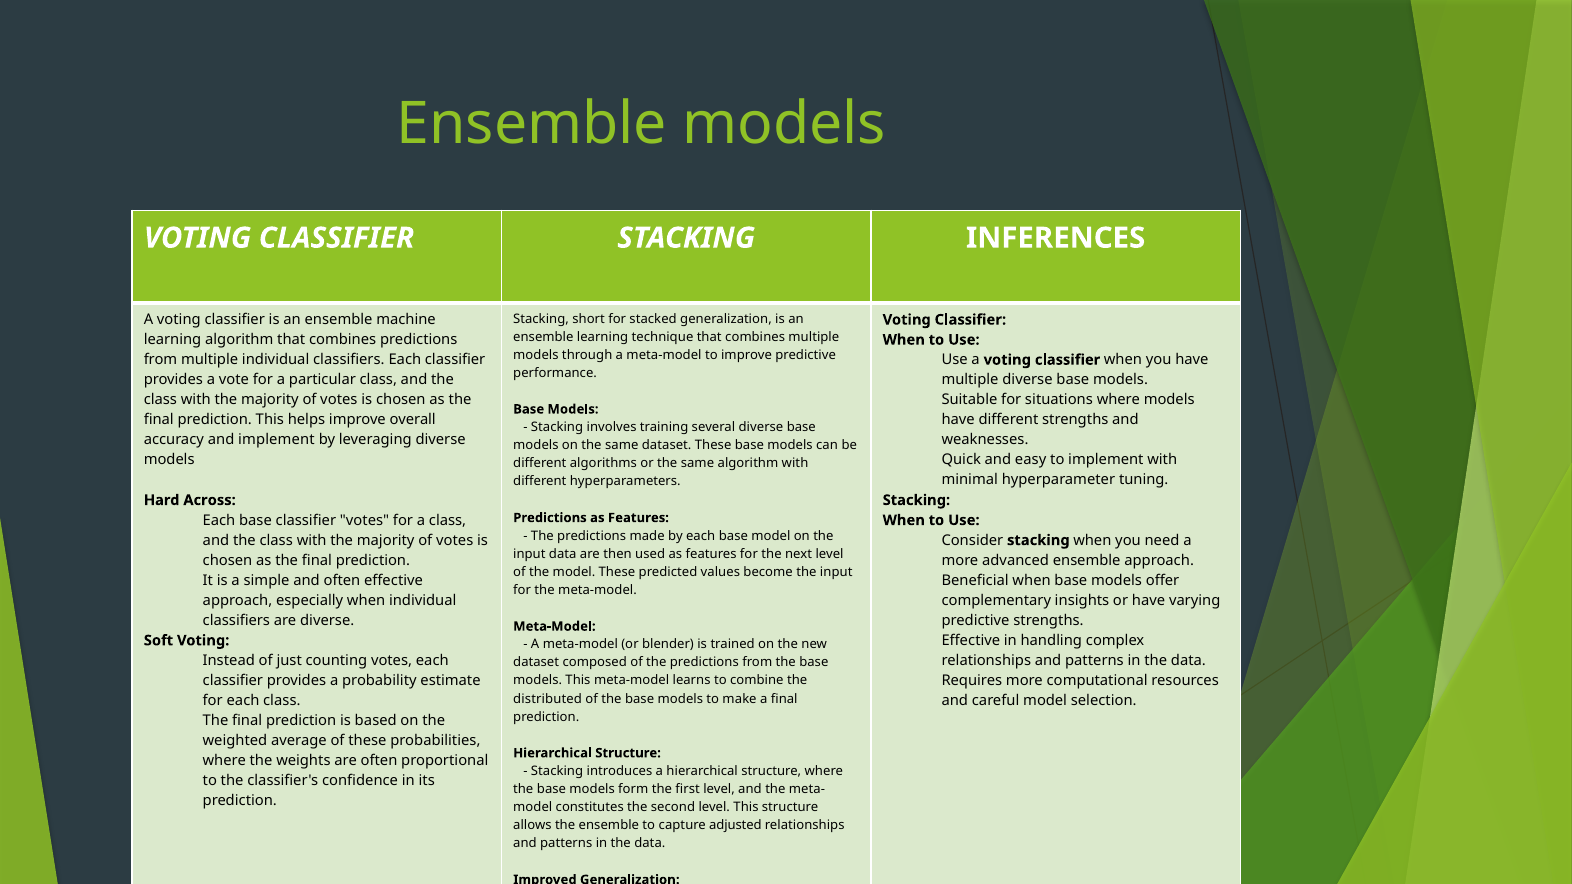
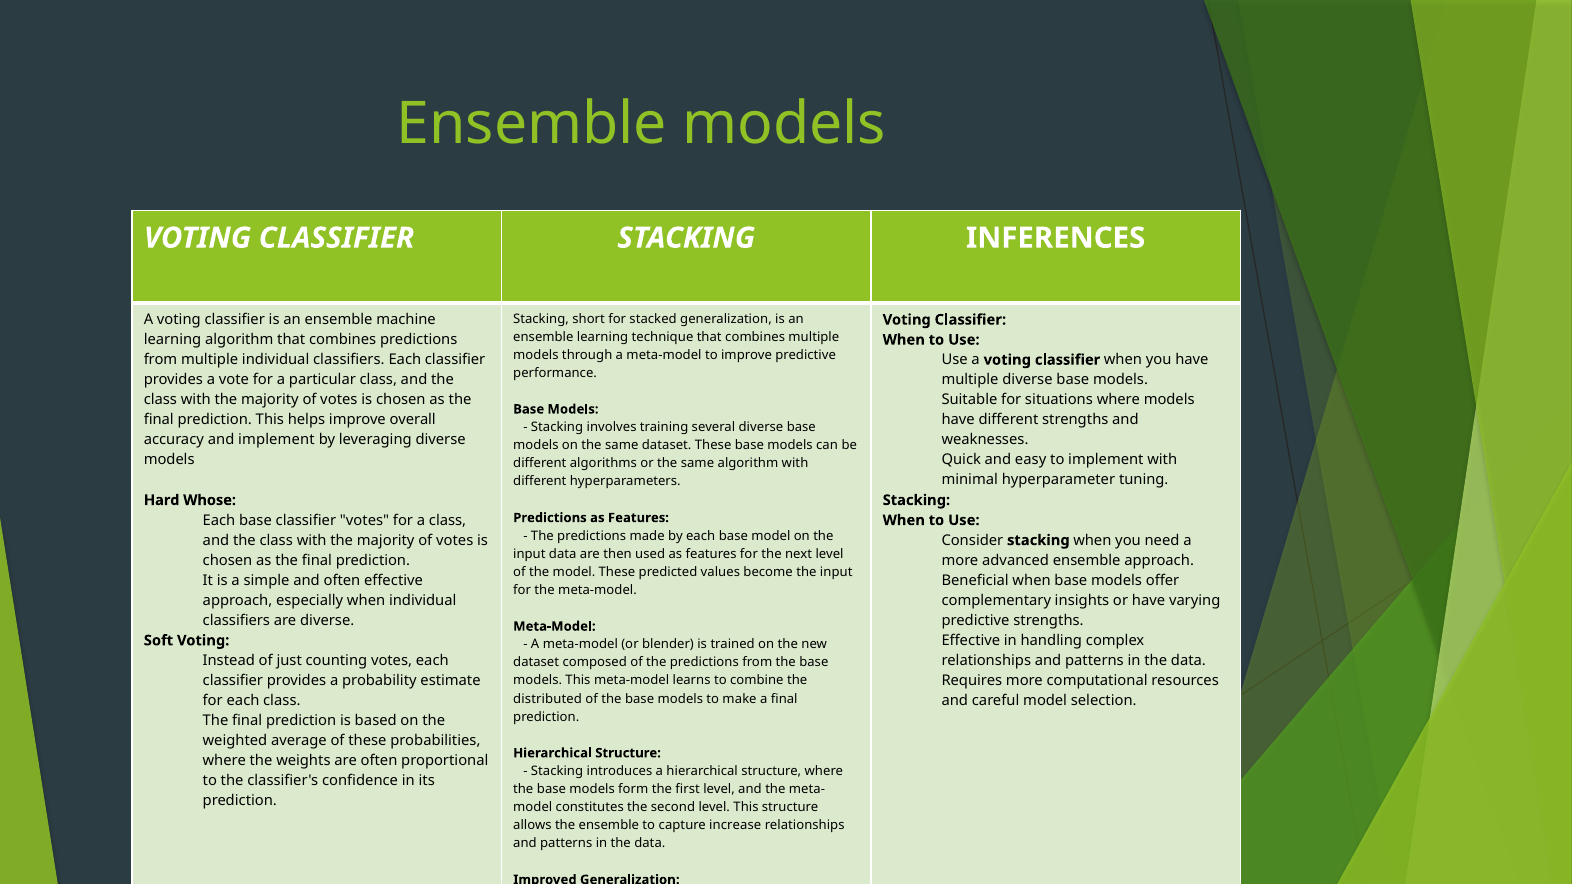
Across: Across -> Whose
adjusted: adjusted -> increase
